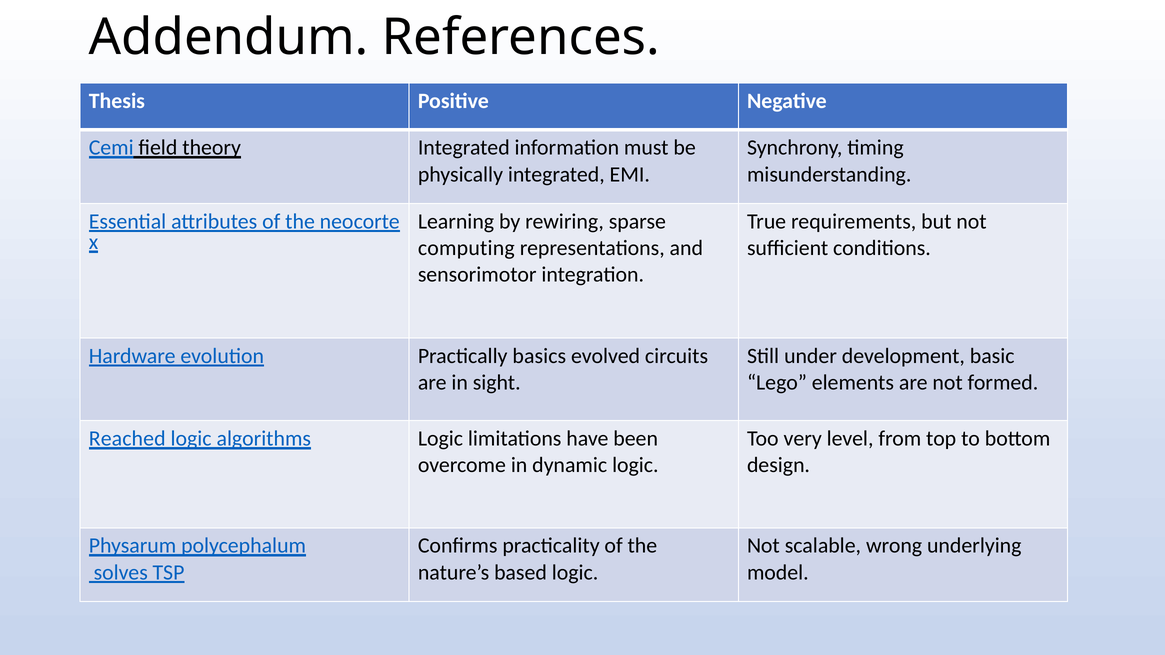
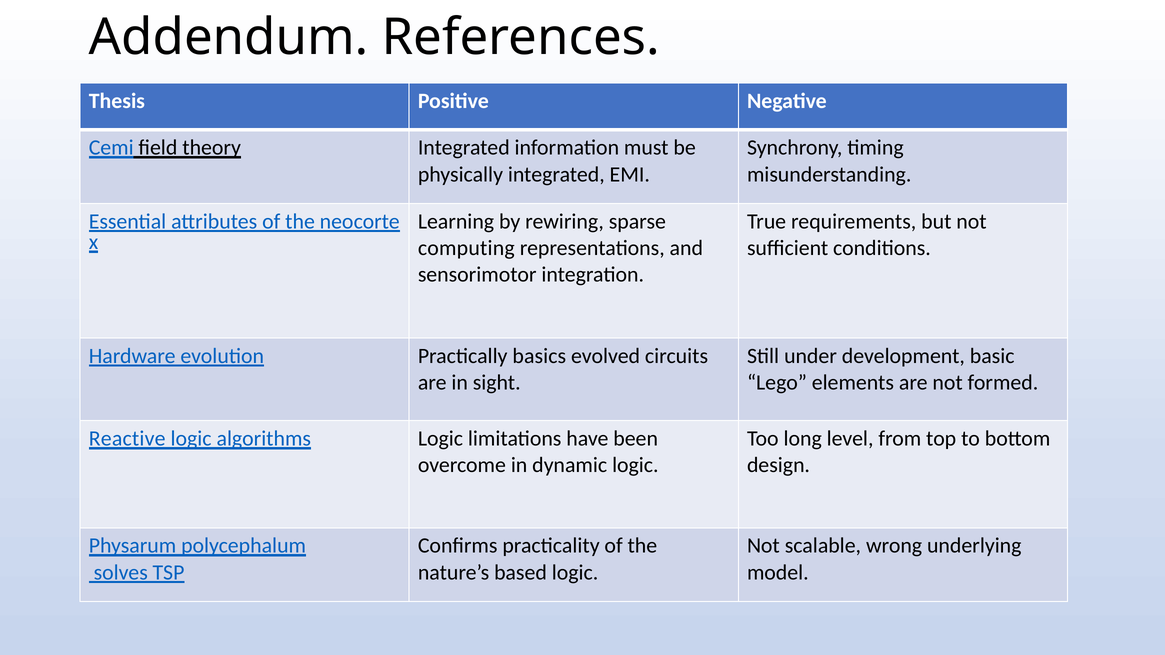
Reached: Reached -> Reactive
very: very -> long
